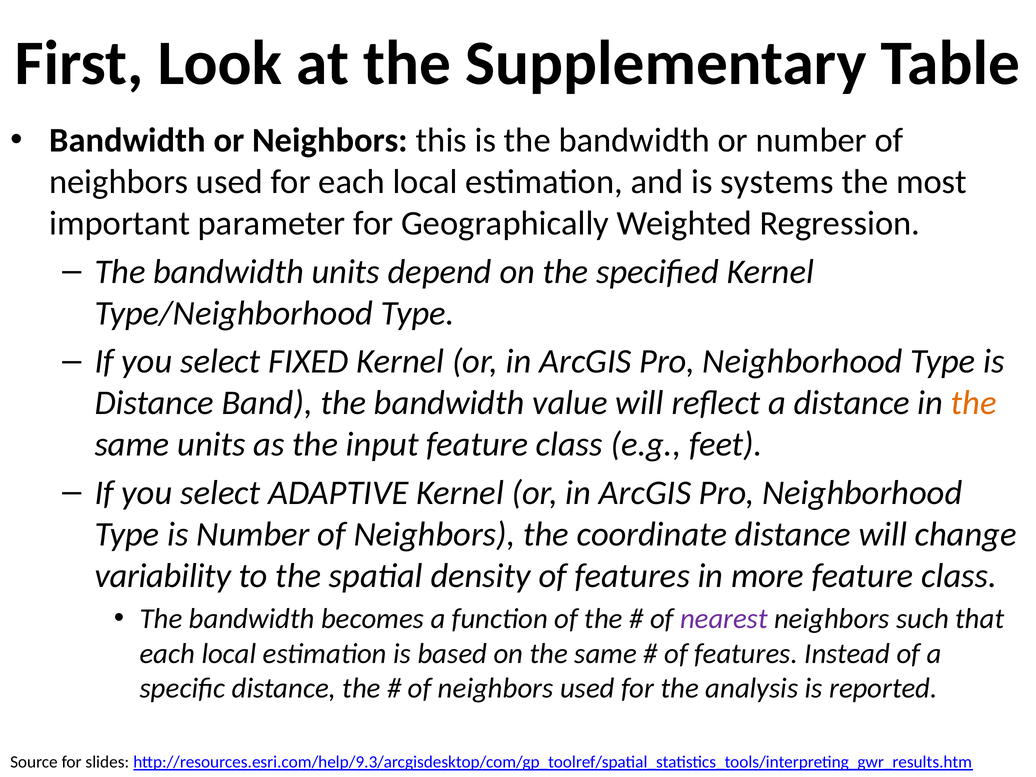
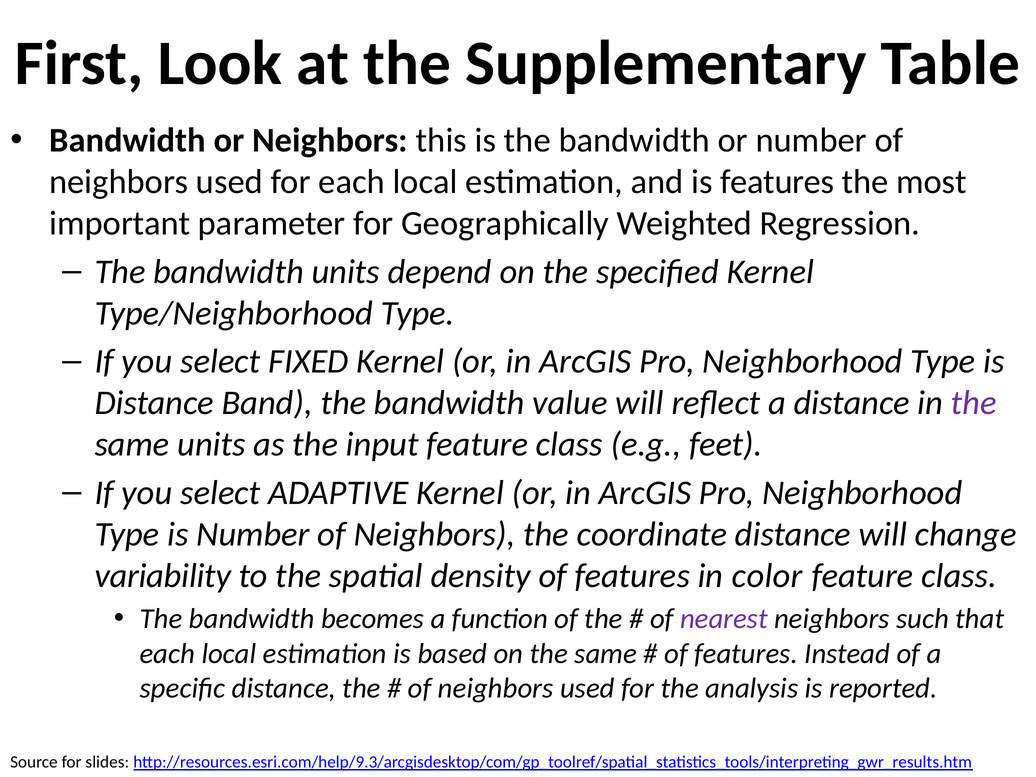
is systems: systems -> features
the at (974, 403) colour: orange -> purple
more: more -> color
